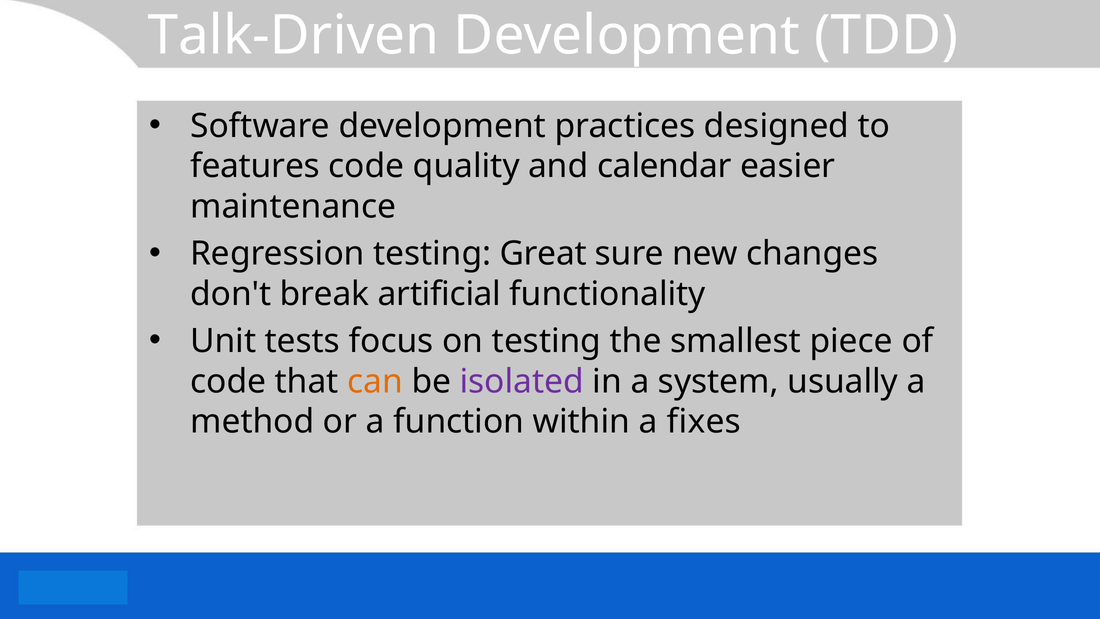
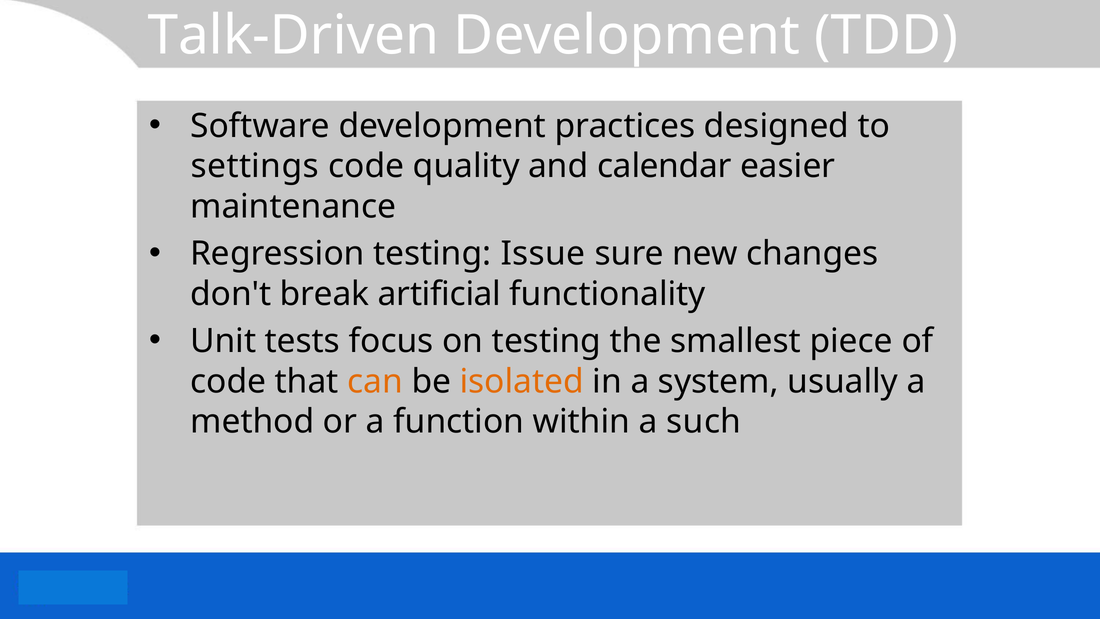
features: features -> settings
Great: Great -> Issue
isolated colour: purple -> orange
fixes: fixes -> such
